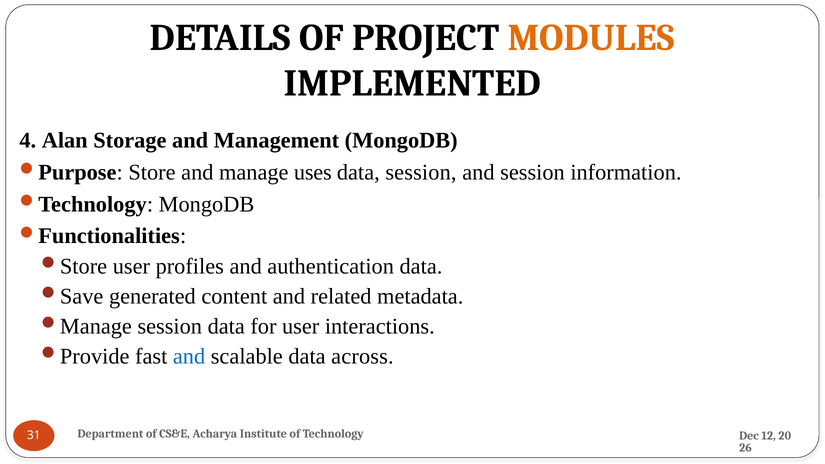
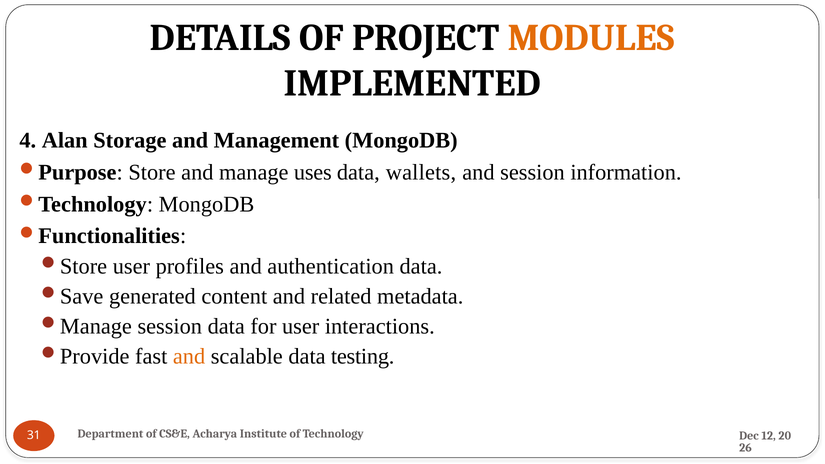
data session: session -> wallets
and at (189, 356) colour: blue -> orange
across: across -> testing
